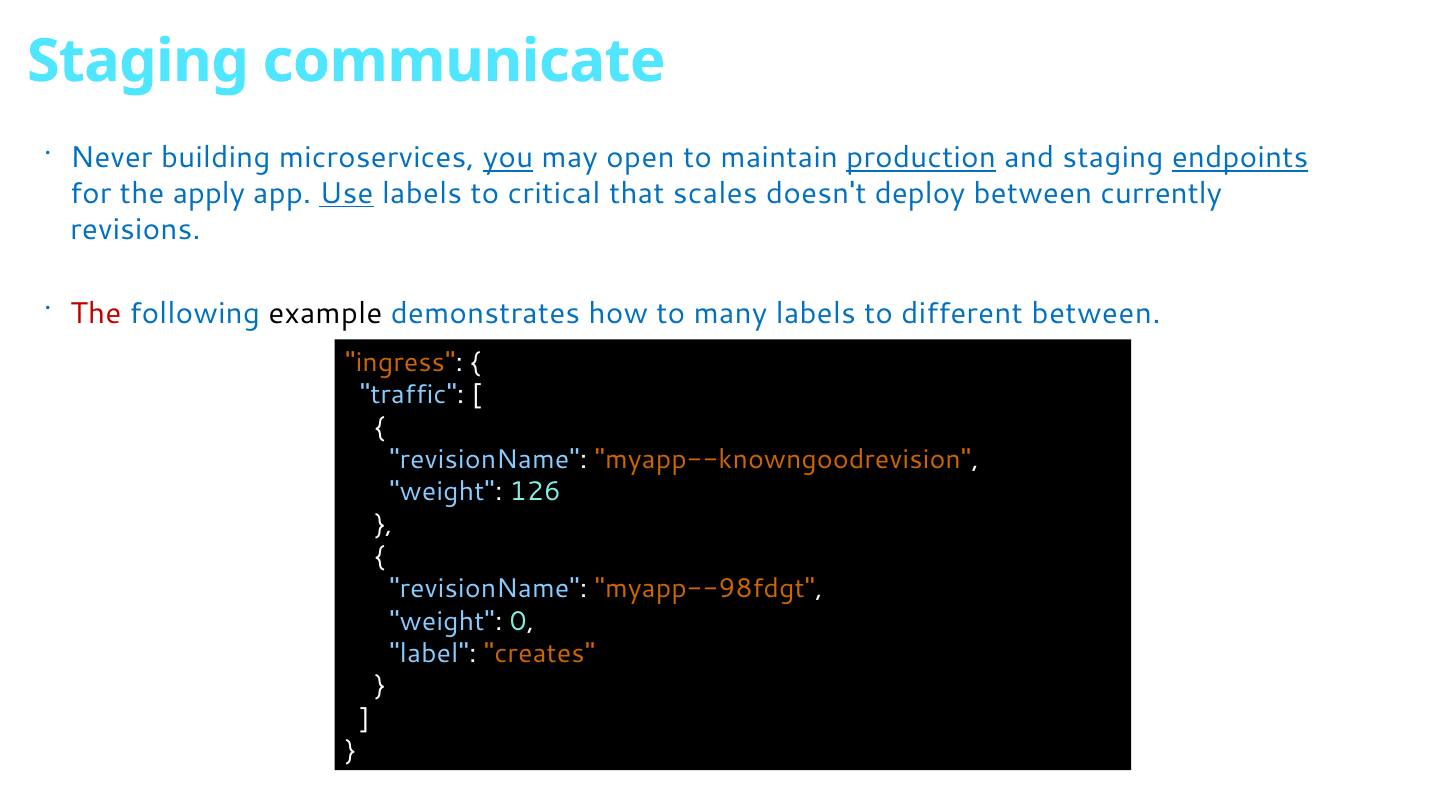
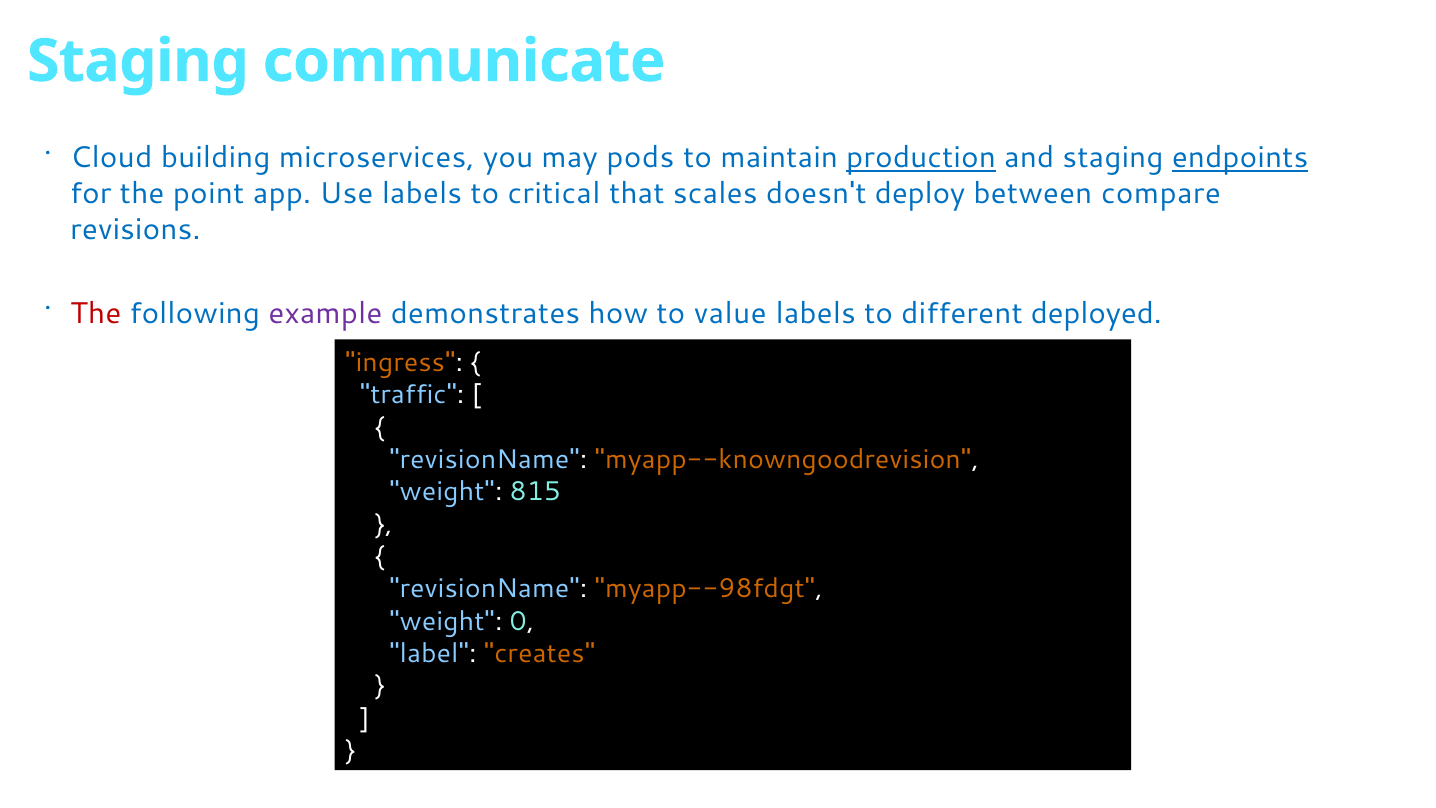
Never: Never -> Cloud
you underline: present -> none
open: open -> pods
apply: apply -> point
Use underline: present -> none
currently: currently -> compare
example colour: black -> purple
many: many -> value
different between: between -> deployed
126: 126 -> 815
